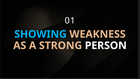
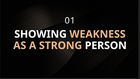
SHOWING colour: light blue -> white
